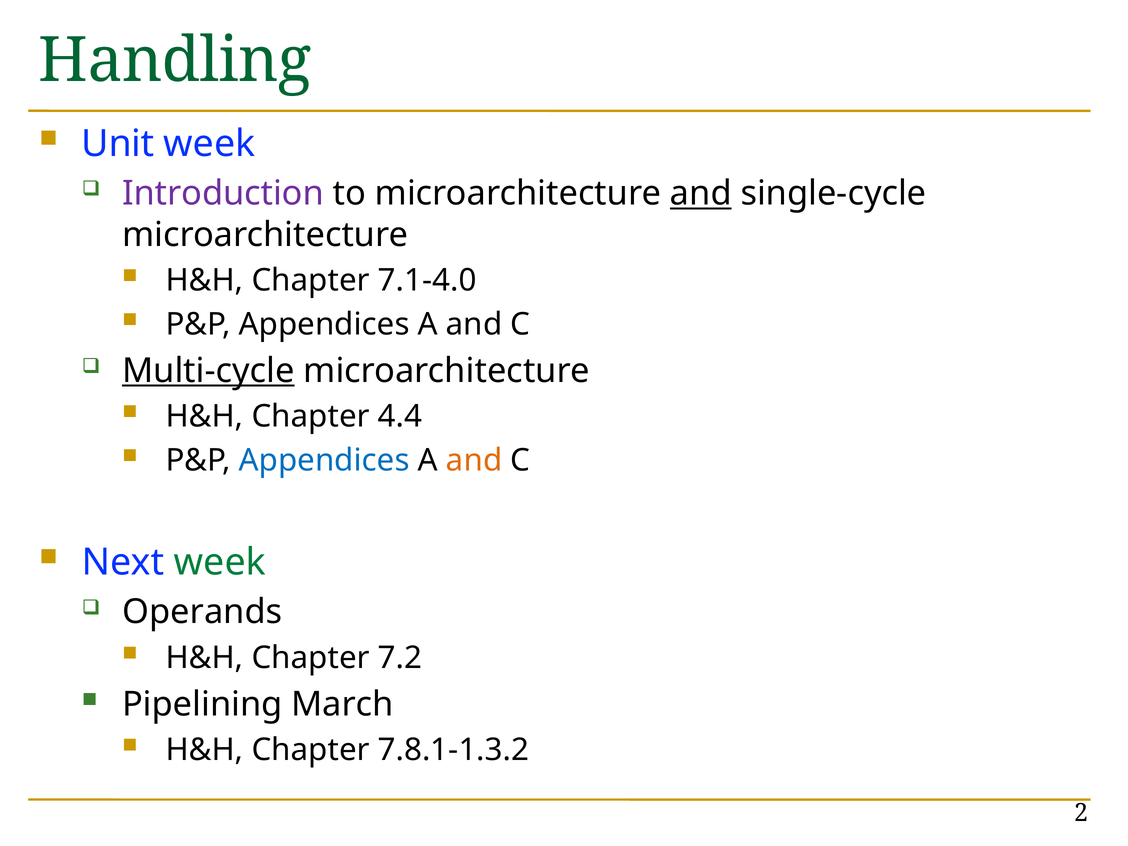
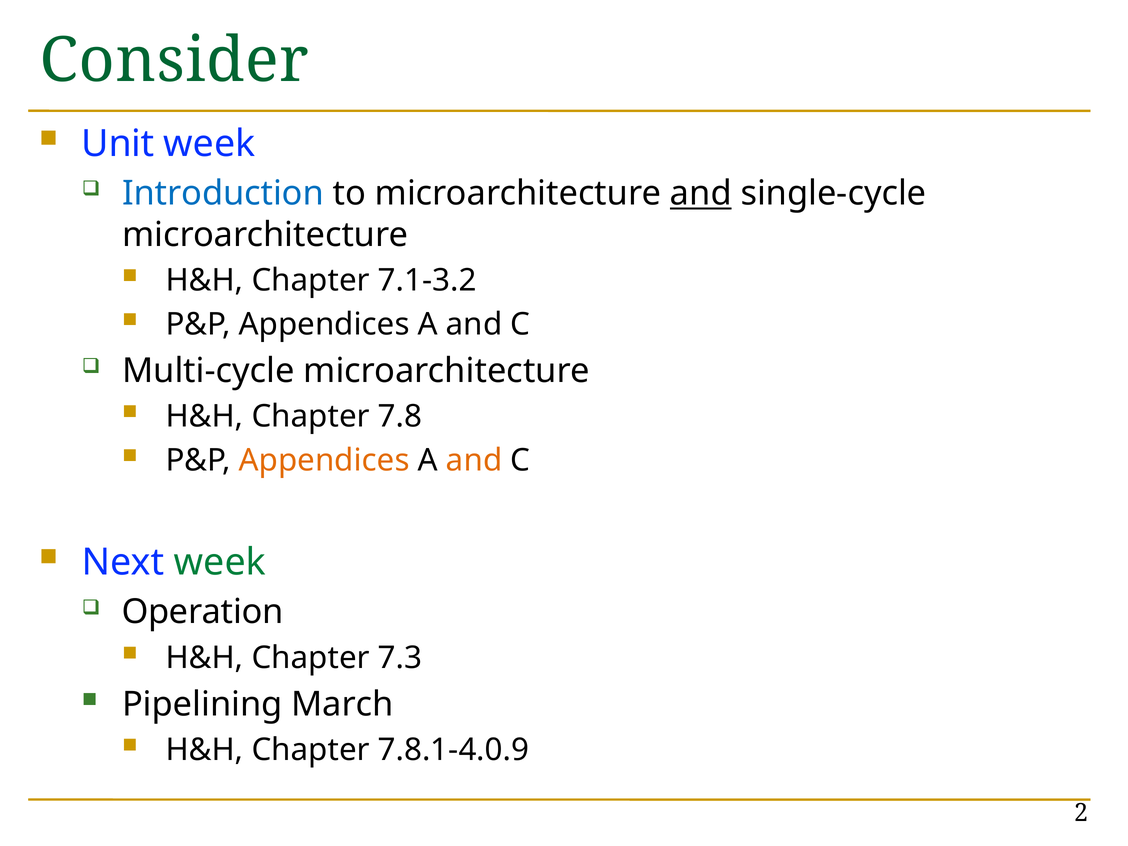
Handling: Handling -> Consider
Introduction colour: purple -> blue
7.1-4.0: 7.1-4.0 -> 7.1-3.2
Multi-cycle underline: present -> none
4.4: 4.4 -> 7.8
Appendices at (324, 460) colour: blue -> orange
Operands: Operands -> Operation
7.2: 7.2 -> 7.3
7.8.1-1.3.2: 7.8.1-1.3.2 -> 7.8.1-4.0.9
